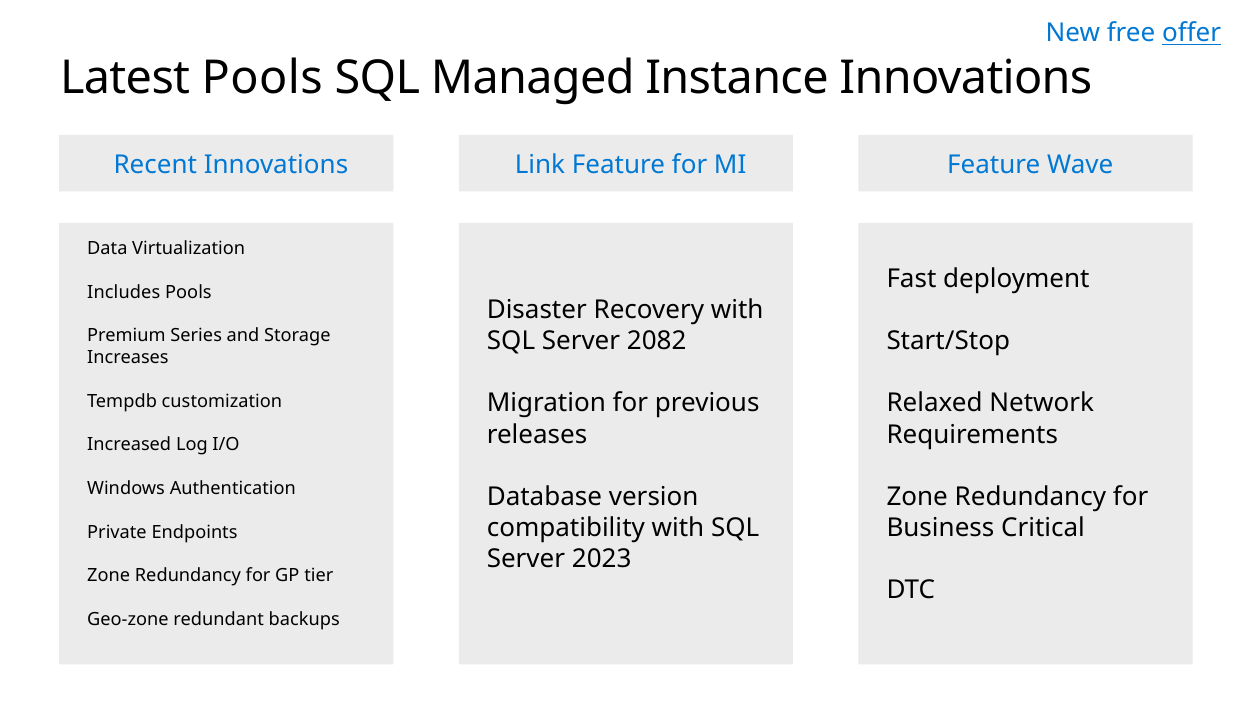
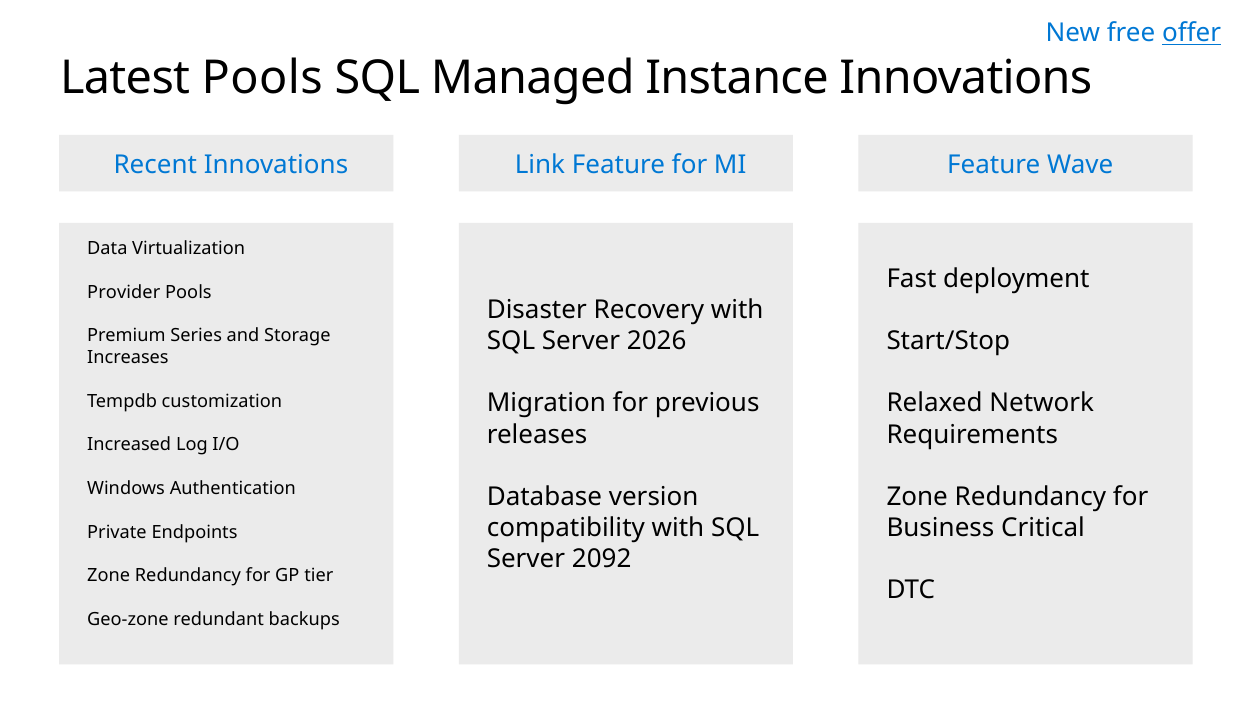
Includes: Includes -> Provider
2082: 2082 -> 2026
2023: 2023 -> 2092
